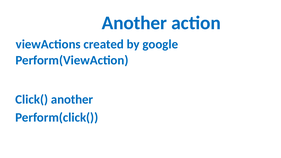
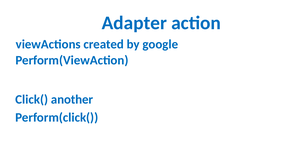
Another at (134, 23): Another -> Adapter
